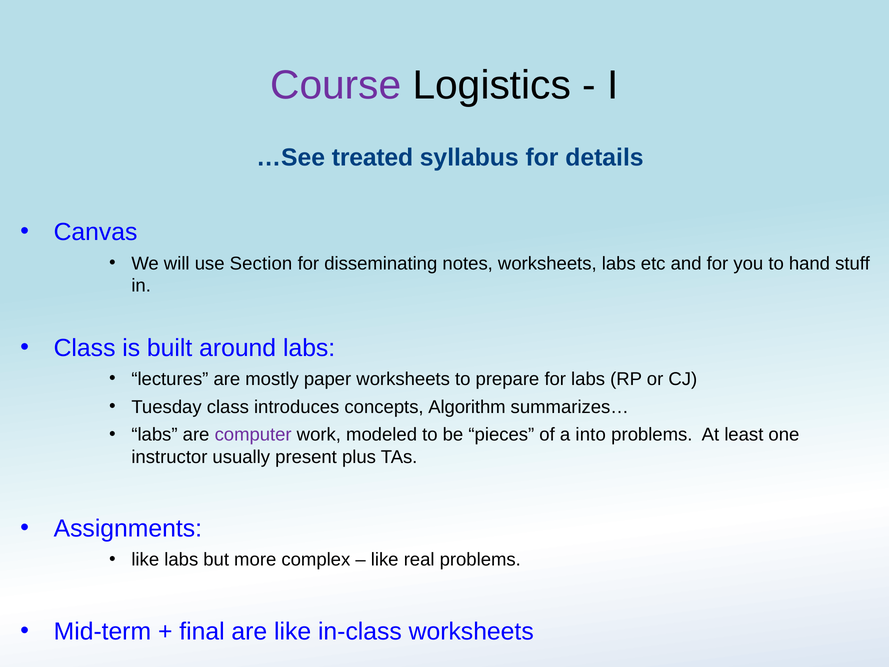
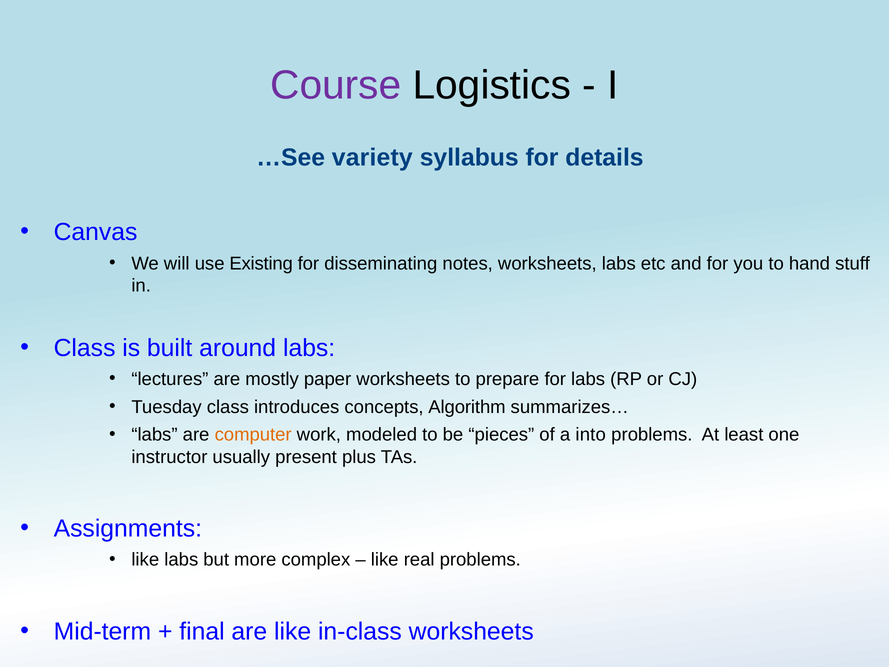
treated: treated -> variety
Section: Section -> Existing
computer colour: purple -> orange
